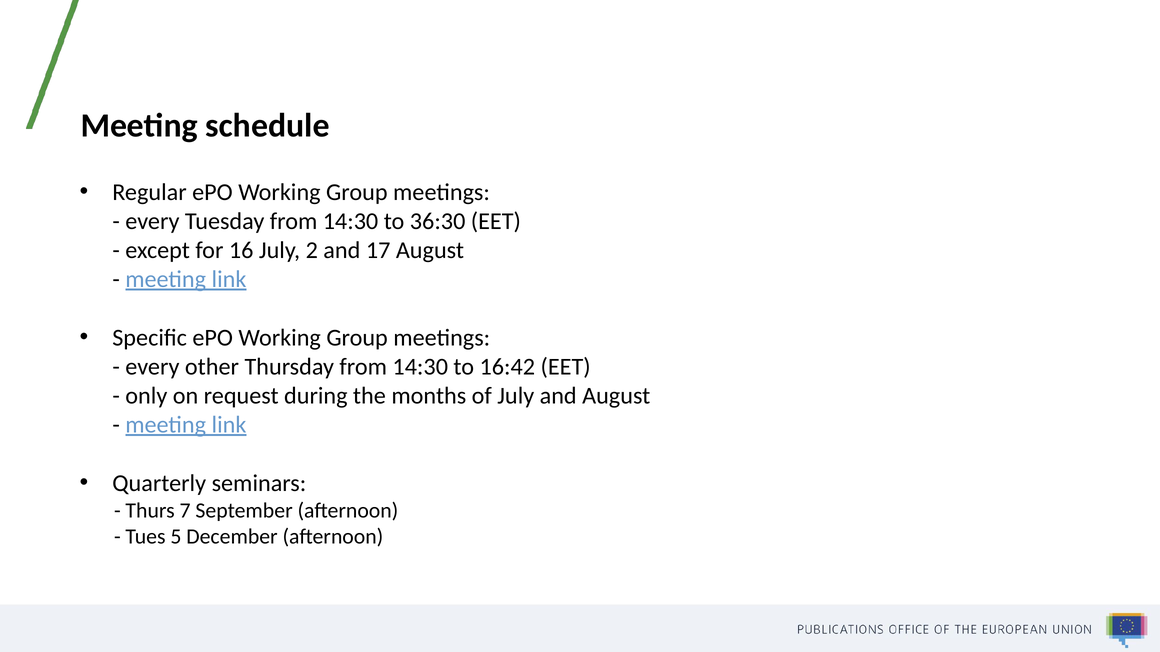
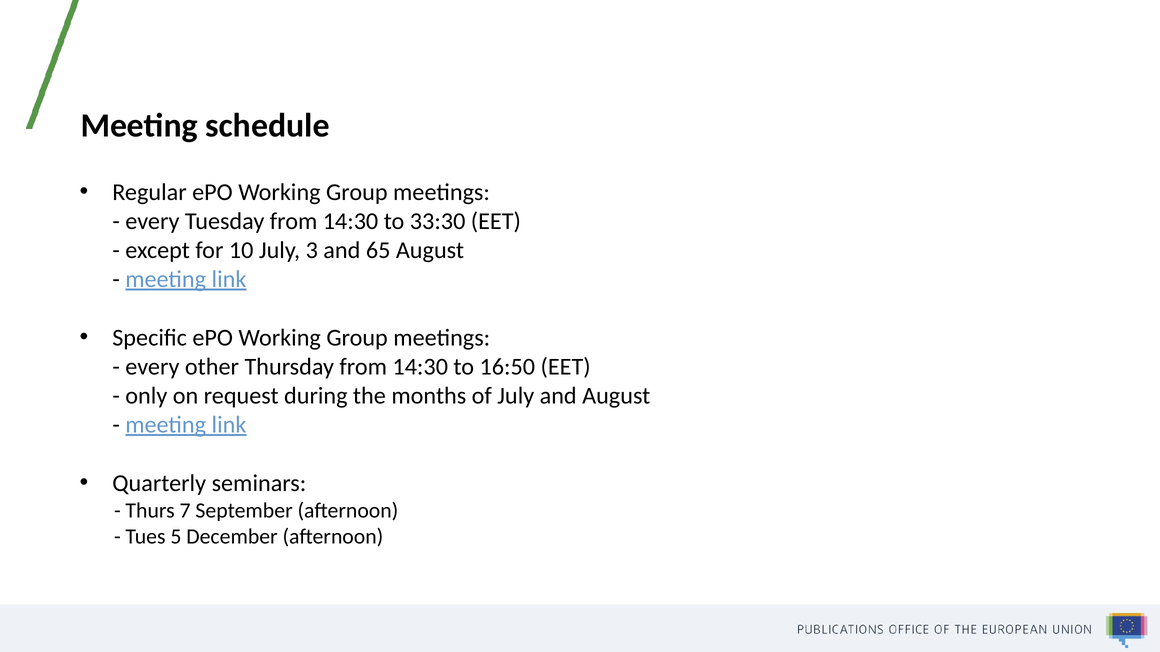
36:30: 36:30 -> 33:30
16: 16 -> 10
2: 2 -> 3
17: 17 -> 65
16:42: 16:42 -> 16:50
